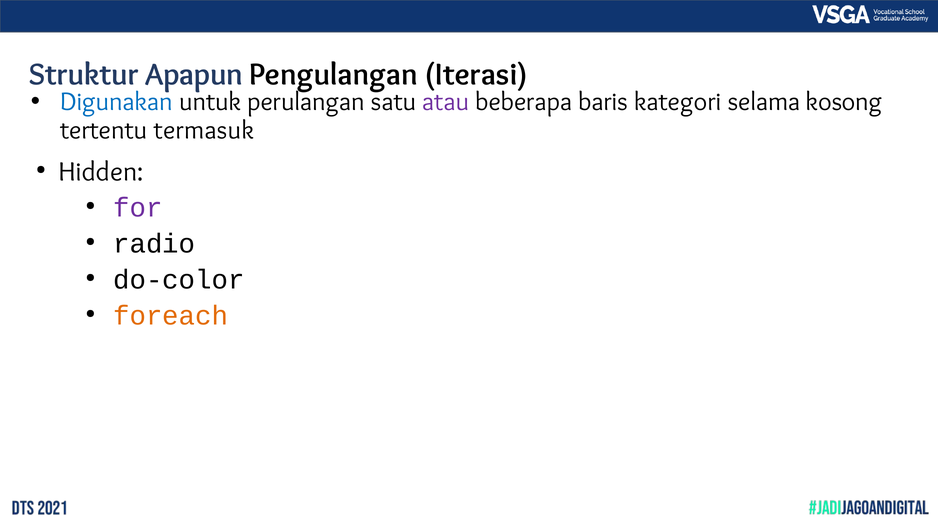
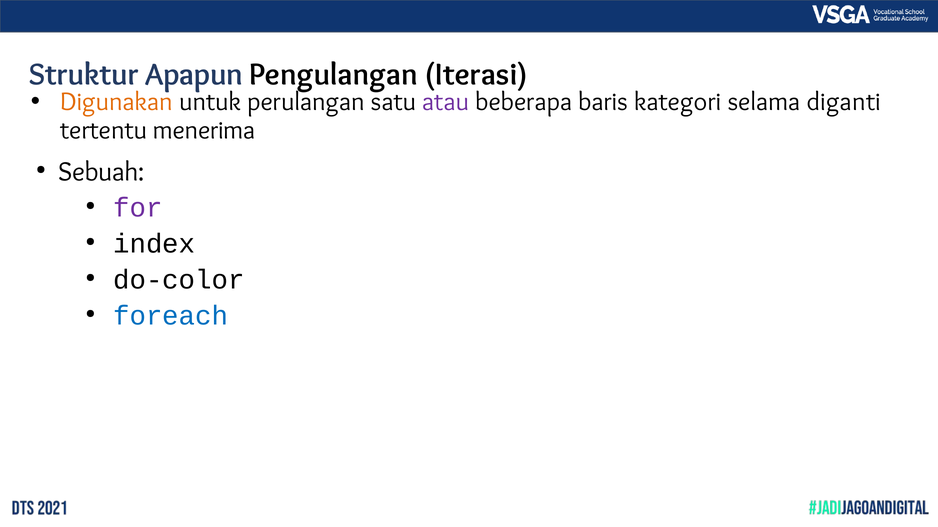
Digunakan colour: blue -> orange
kosong: kosong -> diganti
termasuk: termasuk -> menerima
Hidden: Hidden -> Sebuah
radio: radio -> index
foreach colour: orange -> blue
